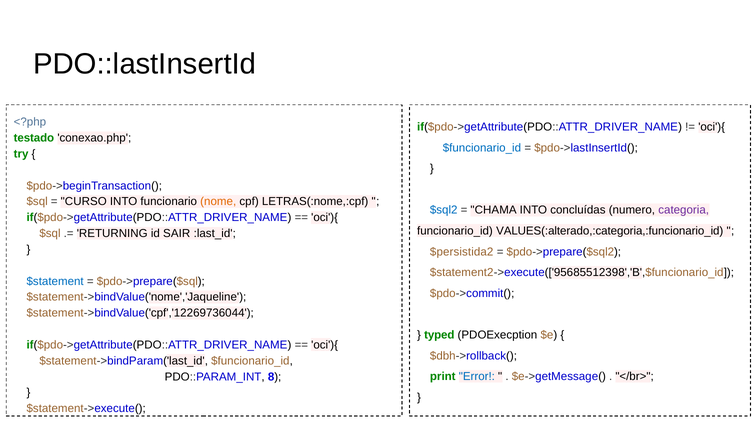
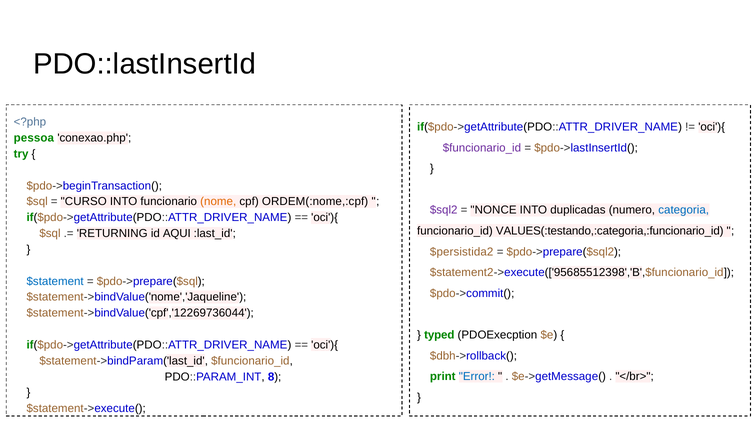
testado: testado -> pessoa
$funcionario_id at (482, 148) colour: blue -> purple
LETRAS(:nome,:cpf: LETRAS(:nome,:cpf -> ORDEM(:nome,:cpf
$sql2 colour: blue -> purple
CHAMA: CHAMA -> NONCE
concluídas: concluídas -> duplicadas
categoria colour: purple -> blue
VALUES(:alterado,:categoria,:funcionario_id: VALUES(:alterado,:categoria,:funcionario_id -> VALUES(:testando,:categoria,:funcionario_id
SAIR: SAIR -> AQUI
